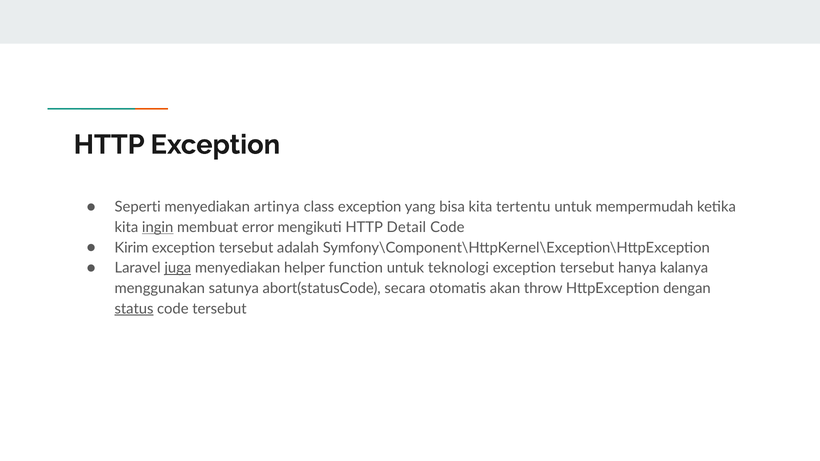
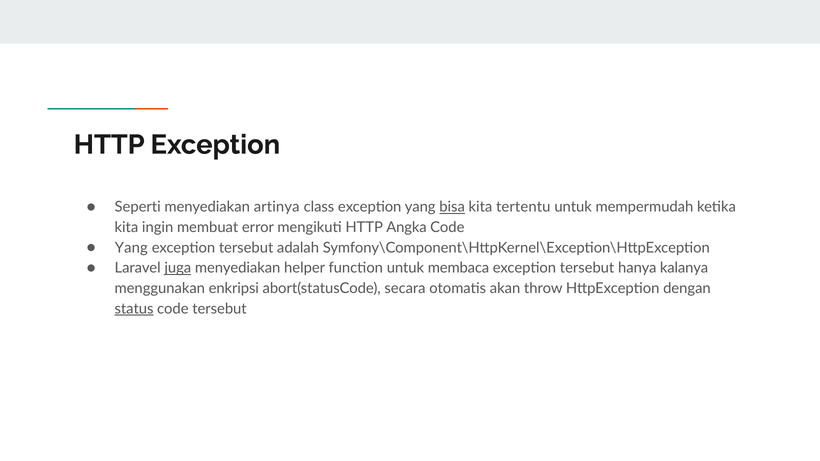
bisa underline: none -> present
ingin underline: present -> none
Detail: Detail -> Angka
Kirim at (131, 248): Kirim -> Yang
teknologi: teknologi -> membaca
satunya: satunya -> enkripsi
